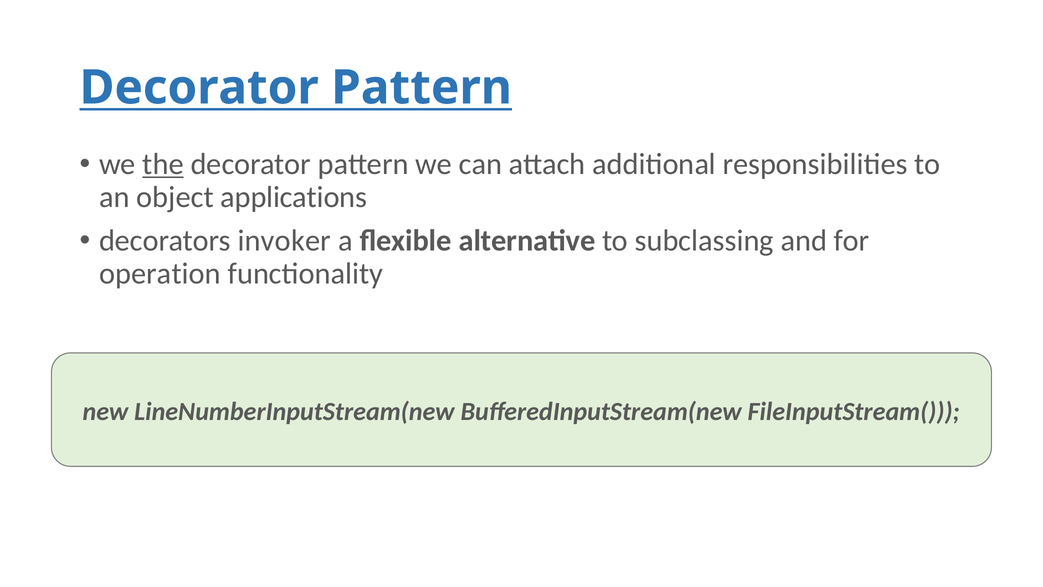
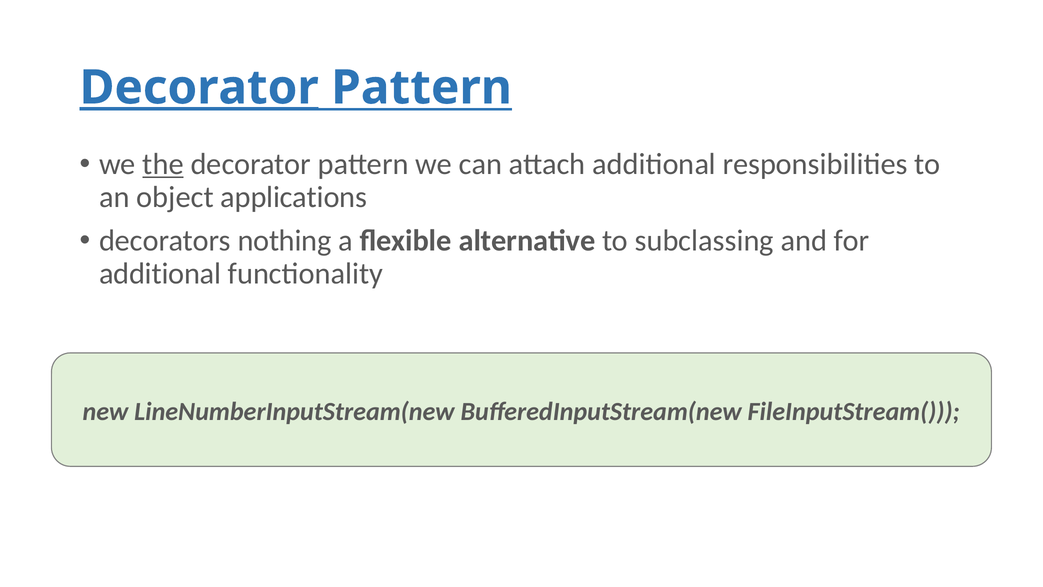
Decorator at (199, 88) underline: none -> present
invoker: invoker -> nothing
operation at (160, 273): operation -> additional
